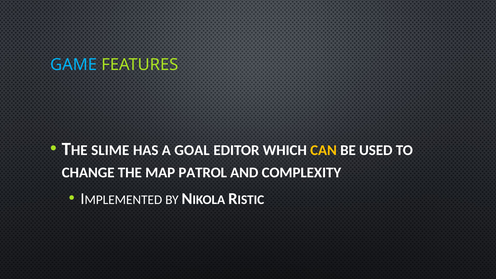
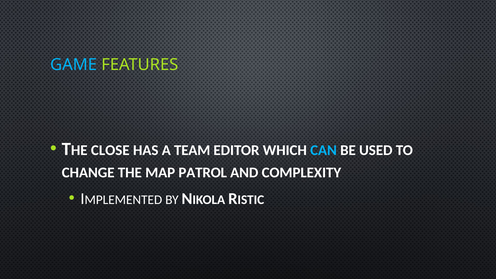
SLIME: SLIME -> CLOSE
GOAL: GOAL -> TEAM
CAN colour: yellow -> light blue
